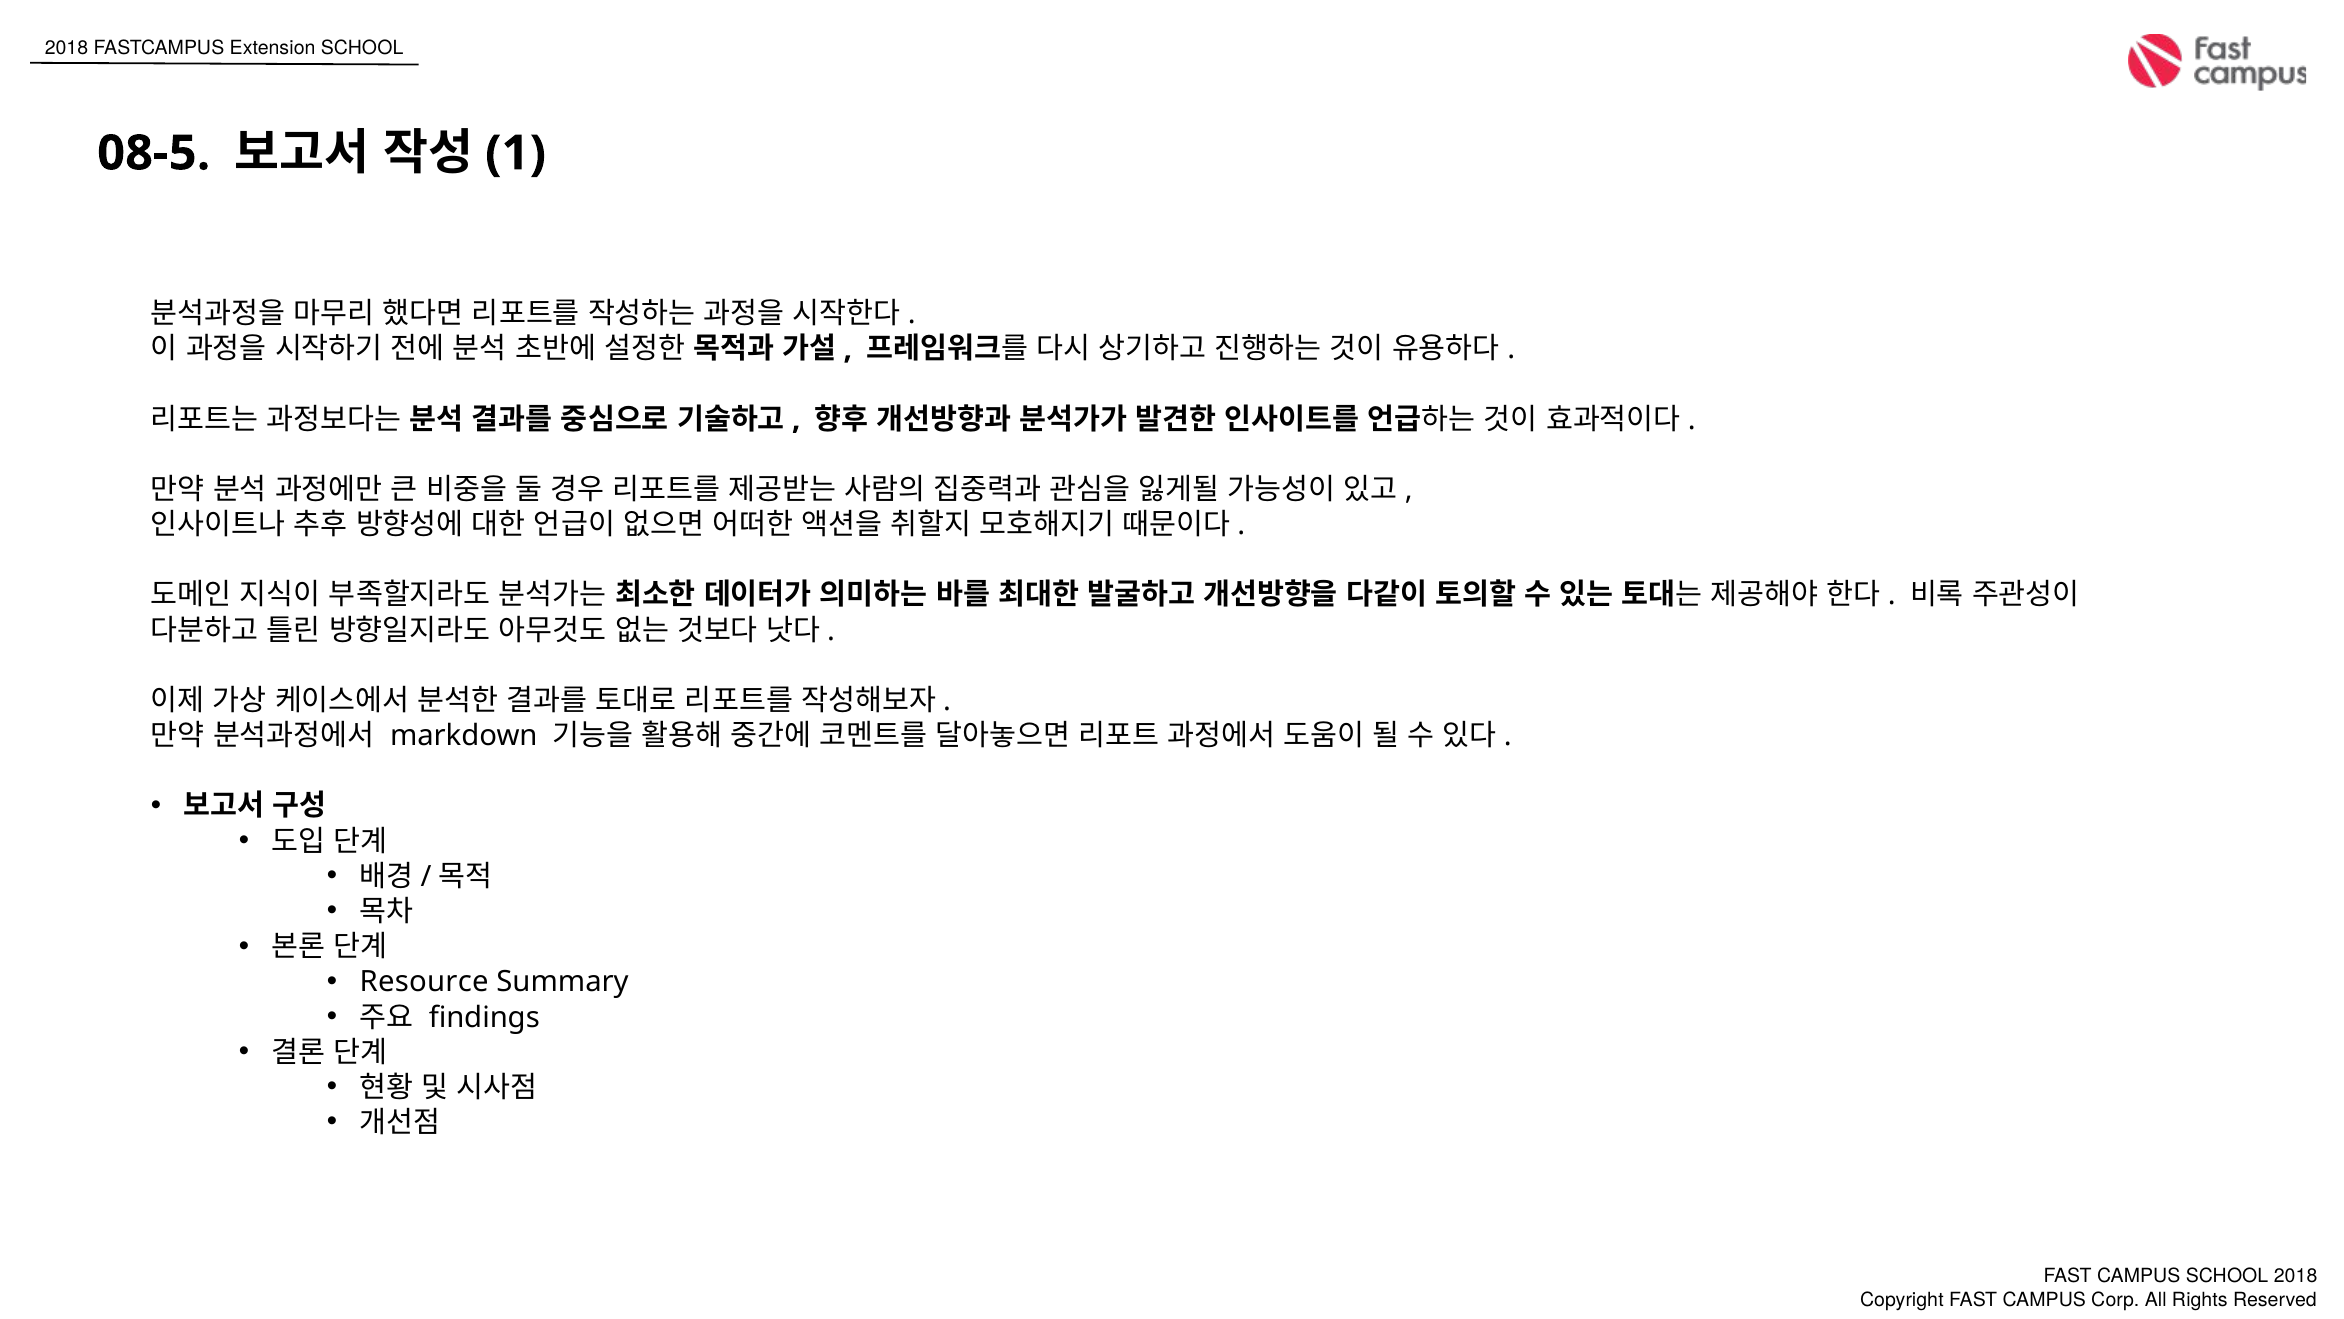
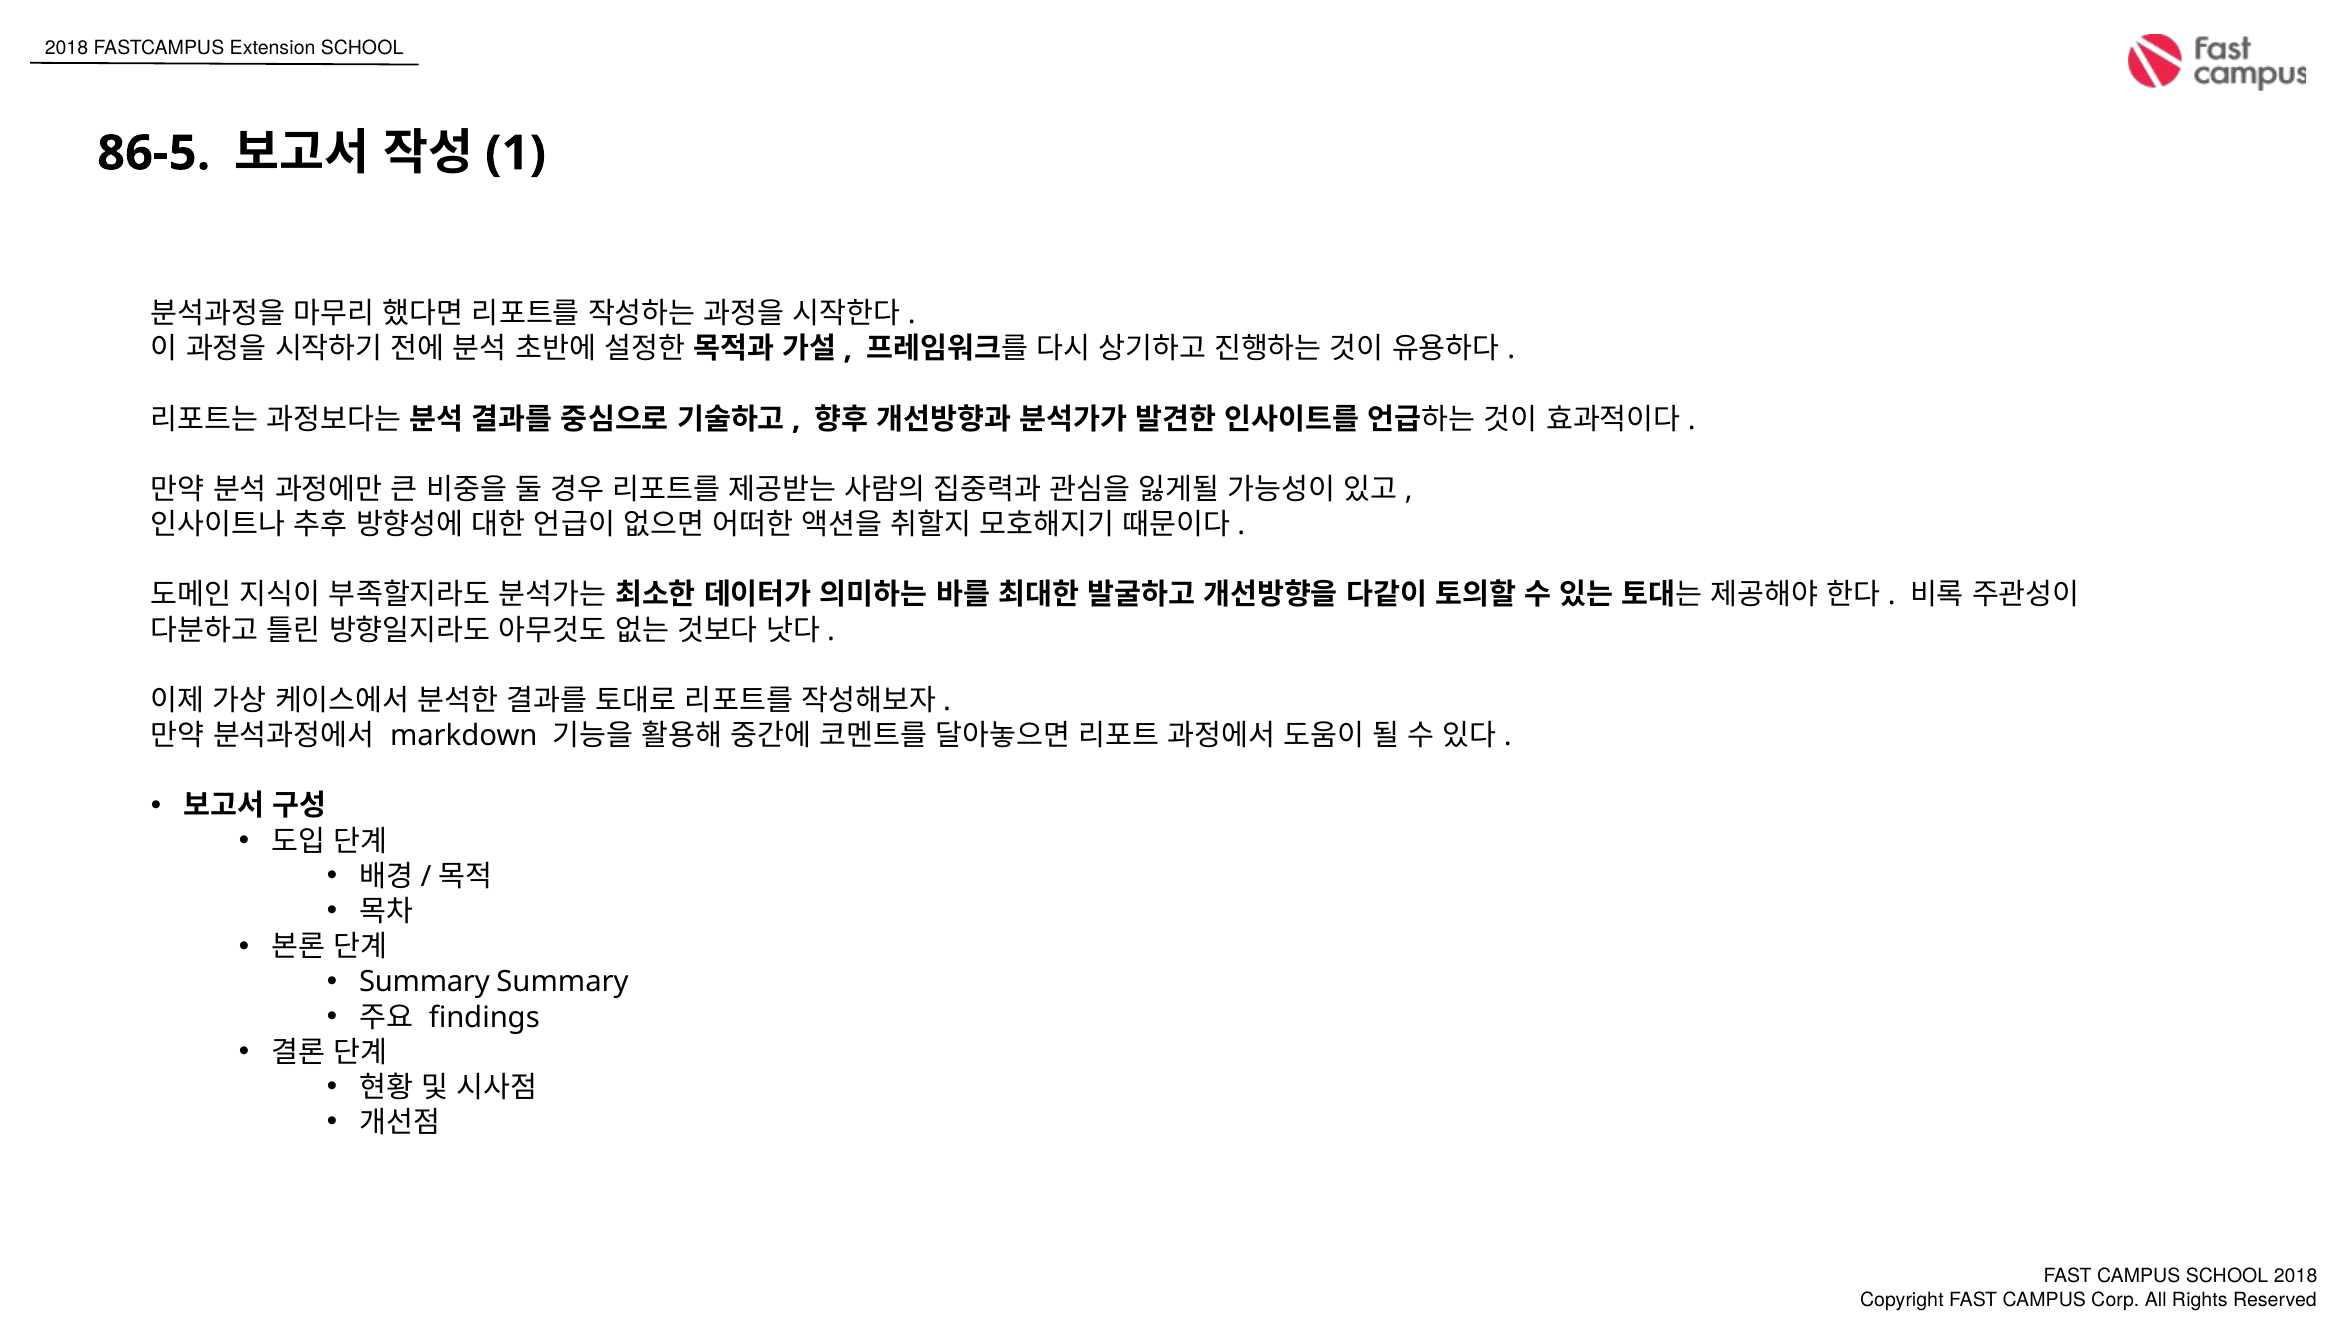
08-5: 08-5 -> 86-5
Resource at (424, 982): Resource -> Summary
